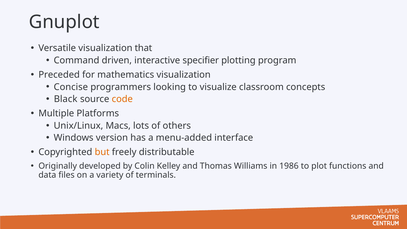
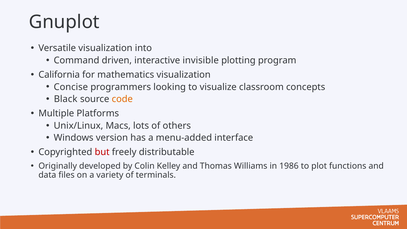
that: that -> into
specifier: specifier -> invisible
Preceded: Preceded -> California
but colour: orange -> red
